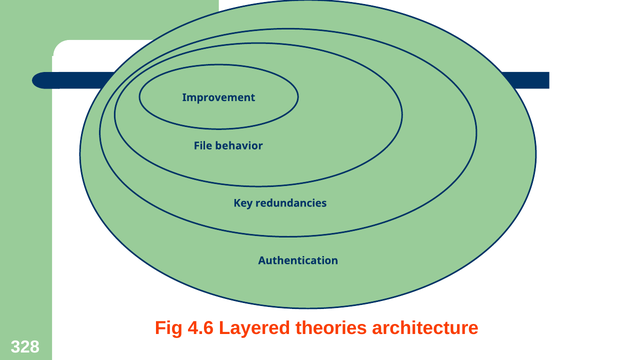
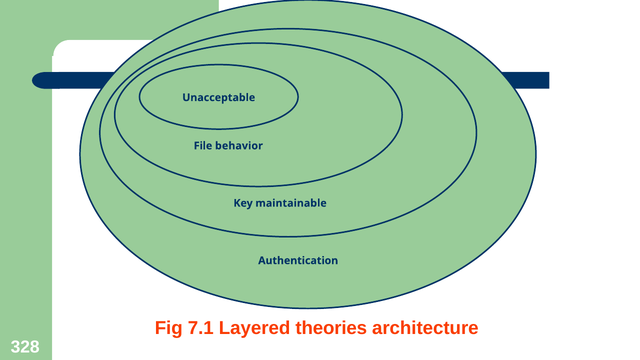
Improvement: Improvement -> Unacceptable
redundancies: redundancies -> maintainable
4.6: 4.6 -> 7.1
